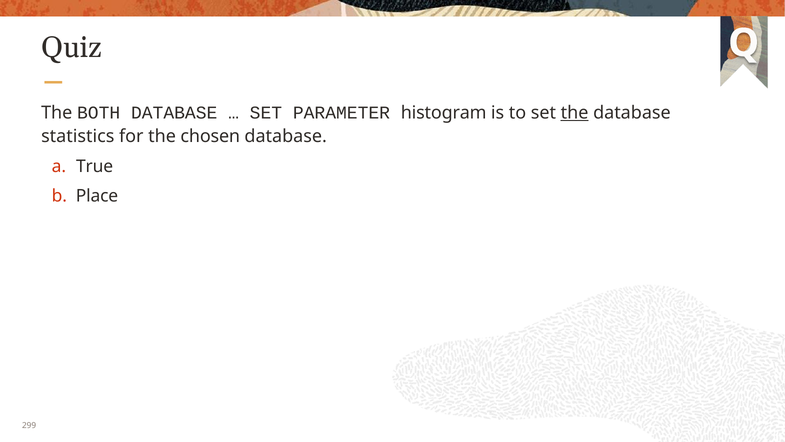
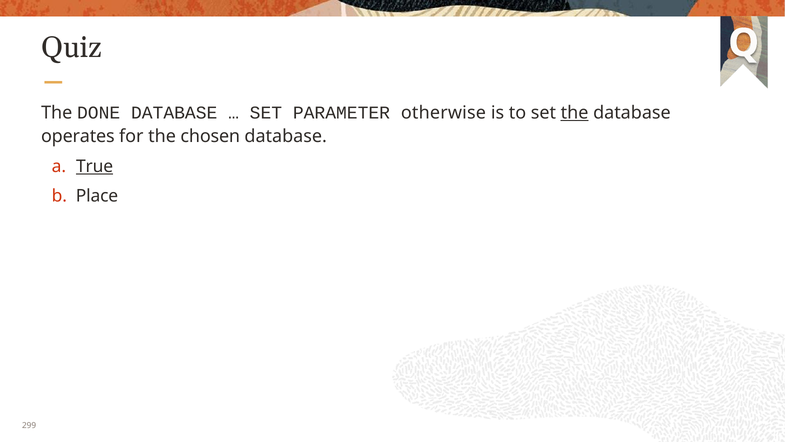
BOTH: BOTH -> DONE
histogram: histogram -> otherwise
statistics: statistics -> operates
True underline: none -> present
